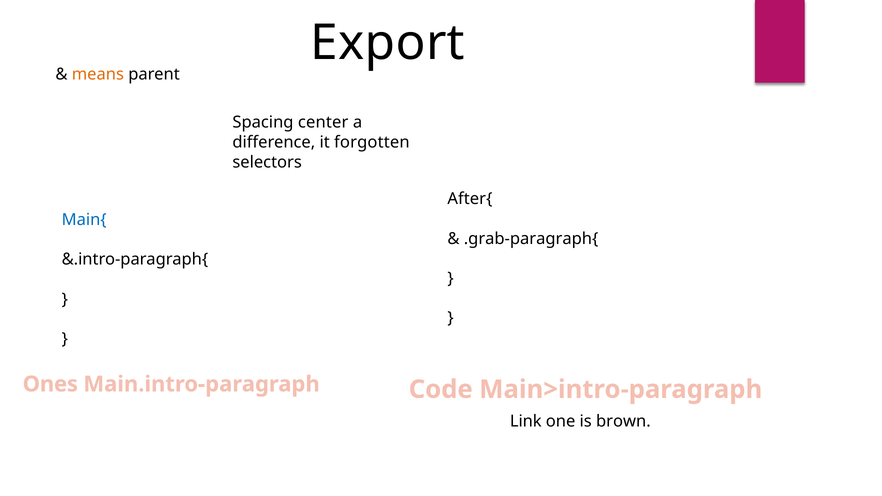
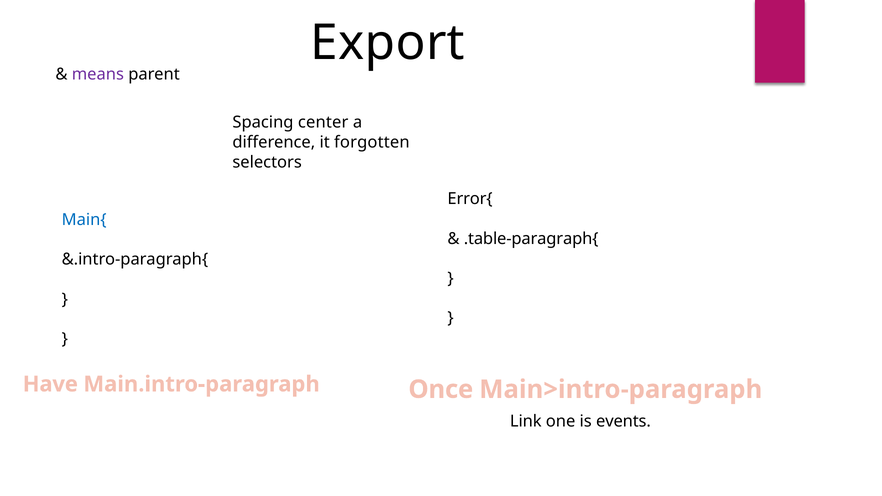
means colour: orange -> purple
After{: After{ -> Error{
.grab-paragraph{: .grab-paragraph{ -> .table-paragraph{
Ones: Ones -> Have
Code: Code -> Once
brown: brown -> events
